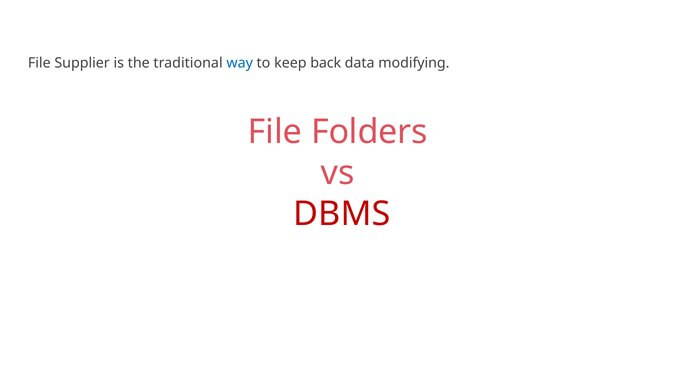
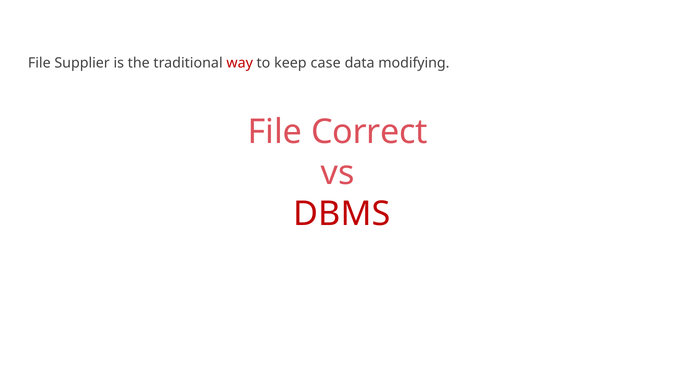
way colour: blue -> red
back: back -> case
Folders: Folders -> Correct
